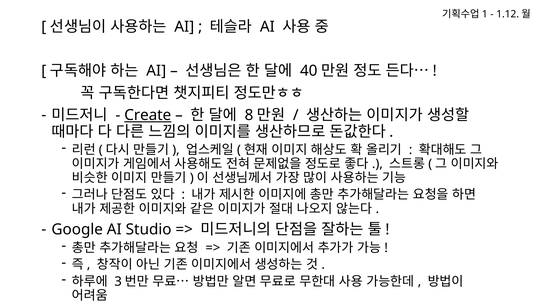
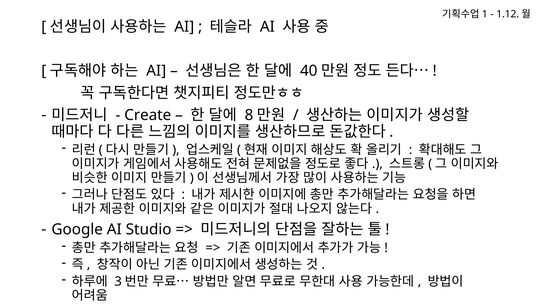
Create underline: present -> none
